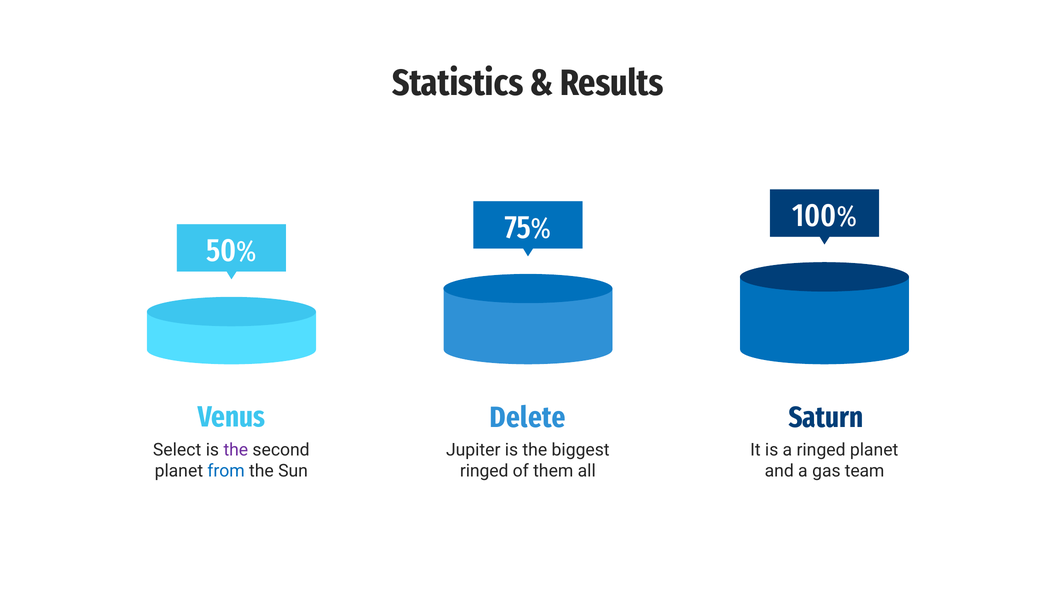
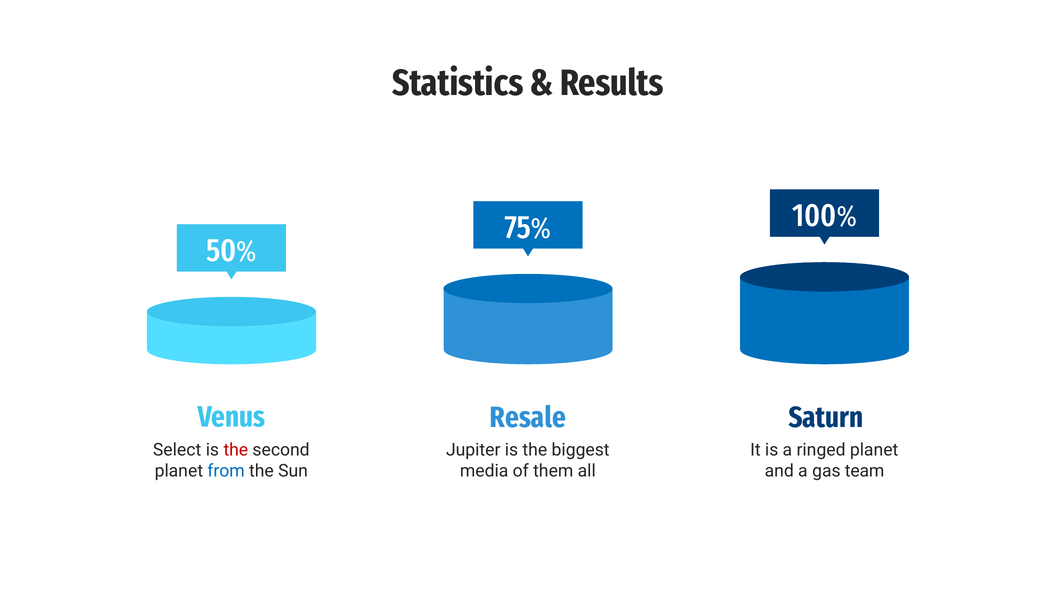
Delete: Delete -> Resale
the at (236, 450) colour: purple -> red
ringed at (484, 471): ringed -> media
